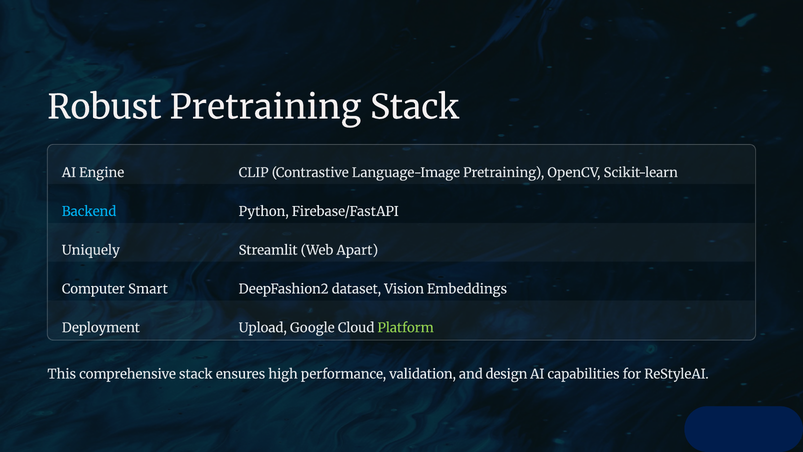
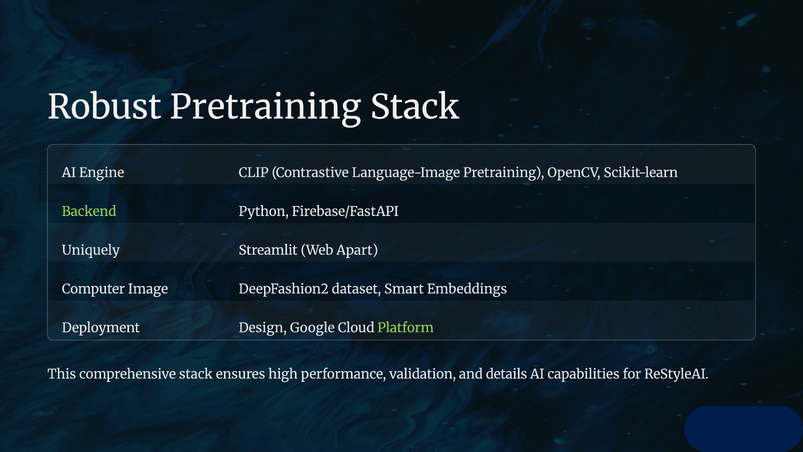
Backend colour: light blue -> light green
Smart: Smart -> Image
Vision: Vision -> Smart
Upload: Upload -> Design
design: design -> details
